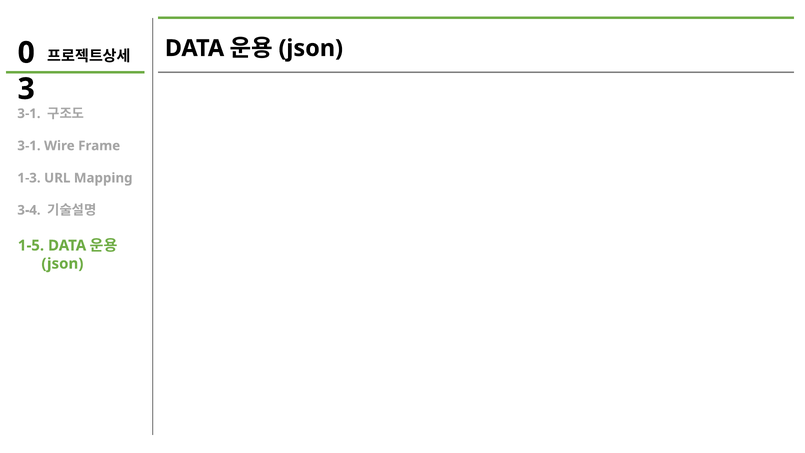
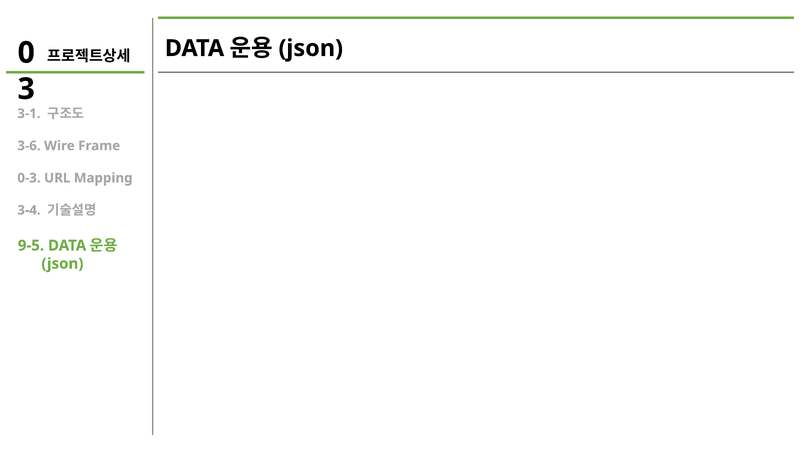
3-1 at (29, 146): 3-1 -> 3-6
1-3: 1-3 -> 0-3
1-5: 1-5 -> 9-5
